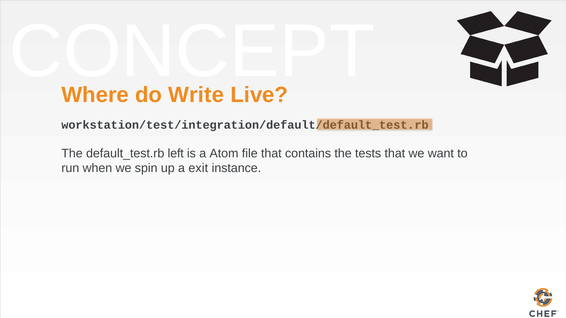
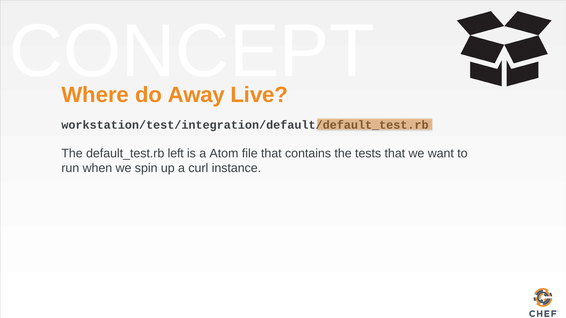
Write: Write -> Away
exit: exit -> curl
